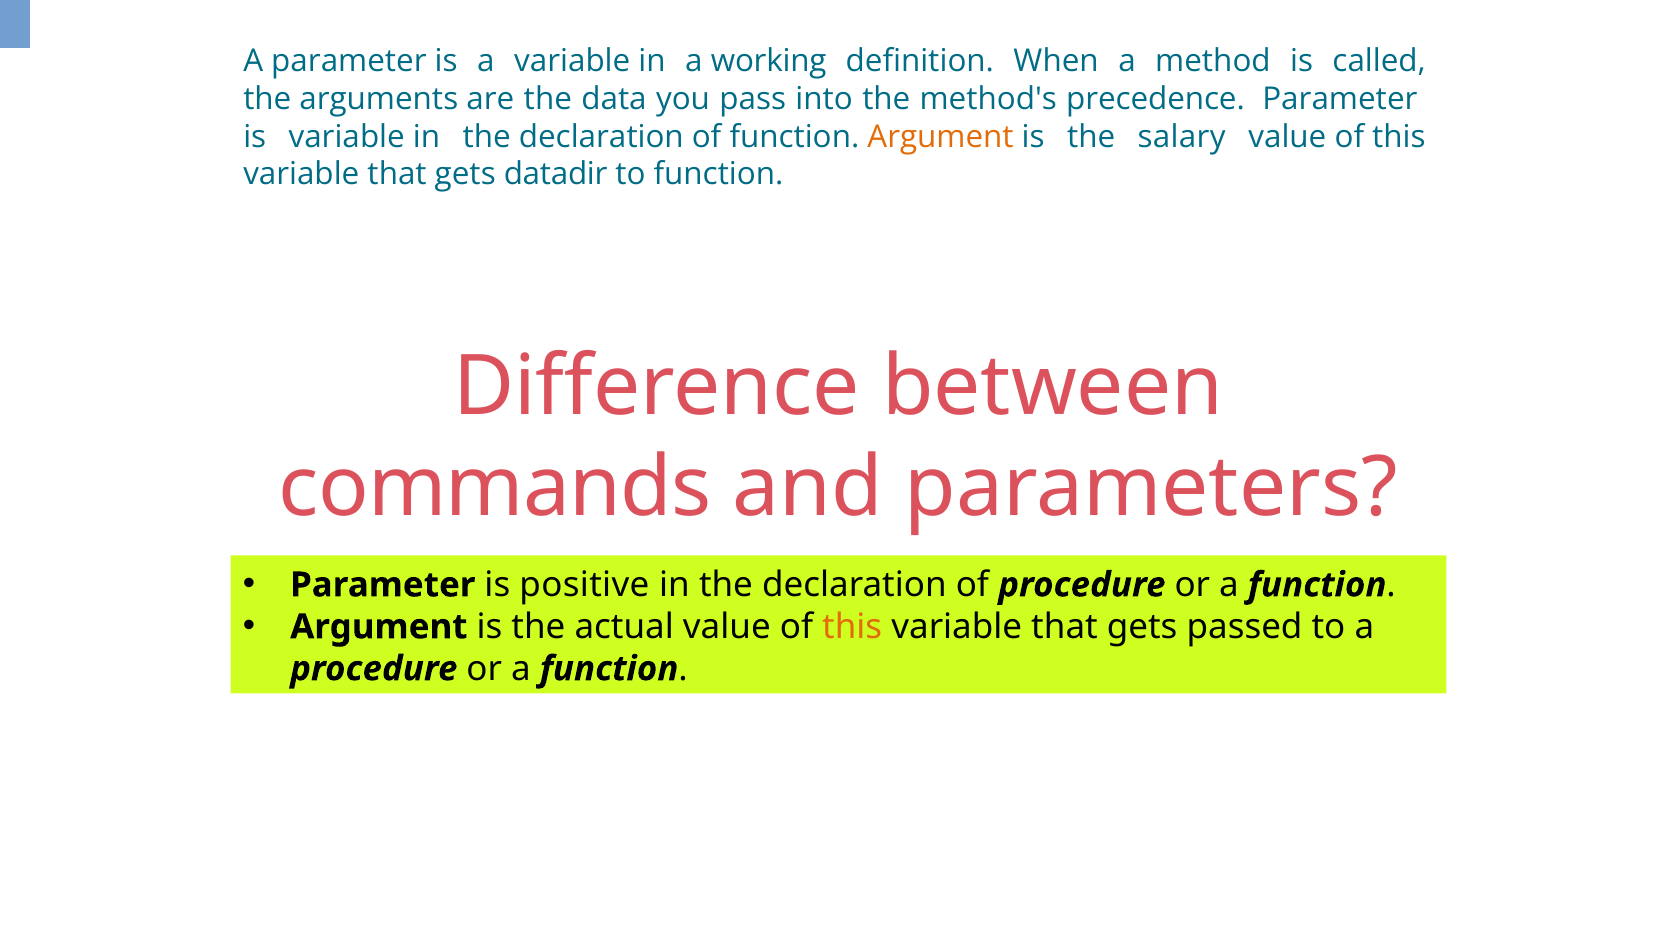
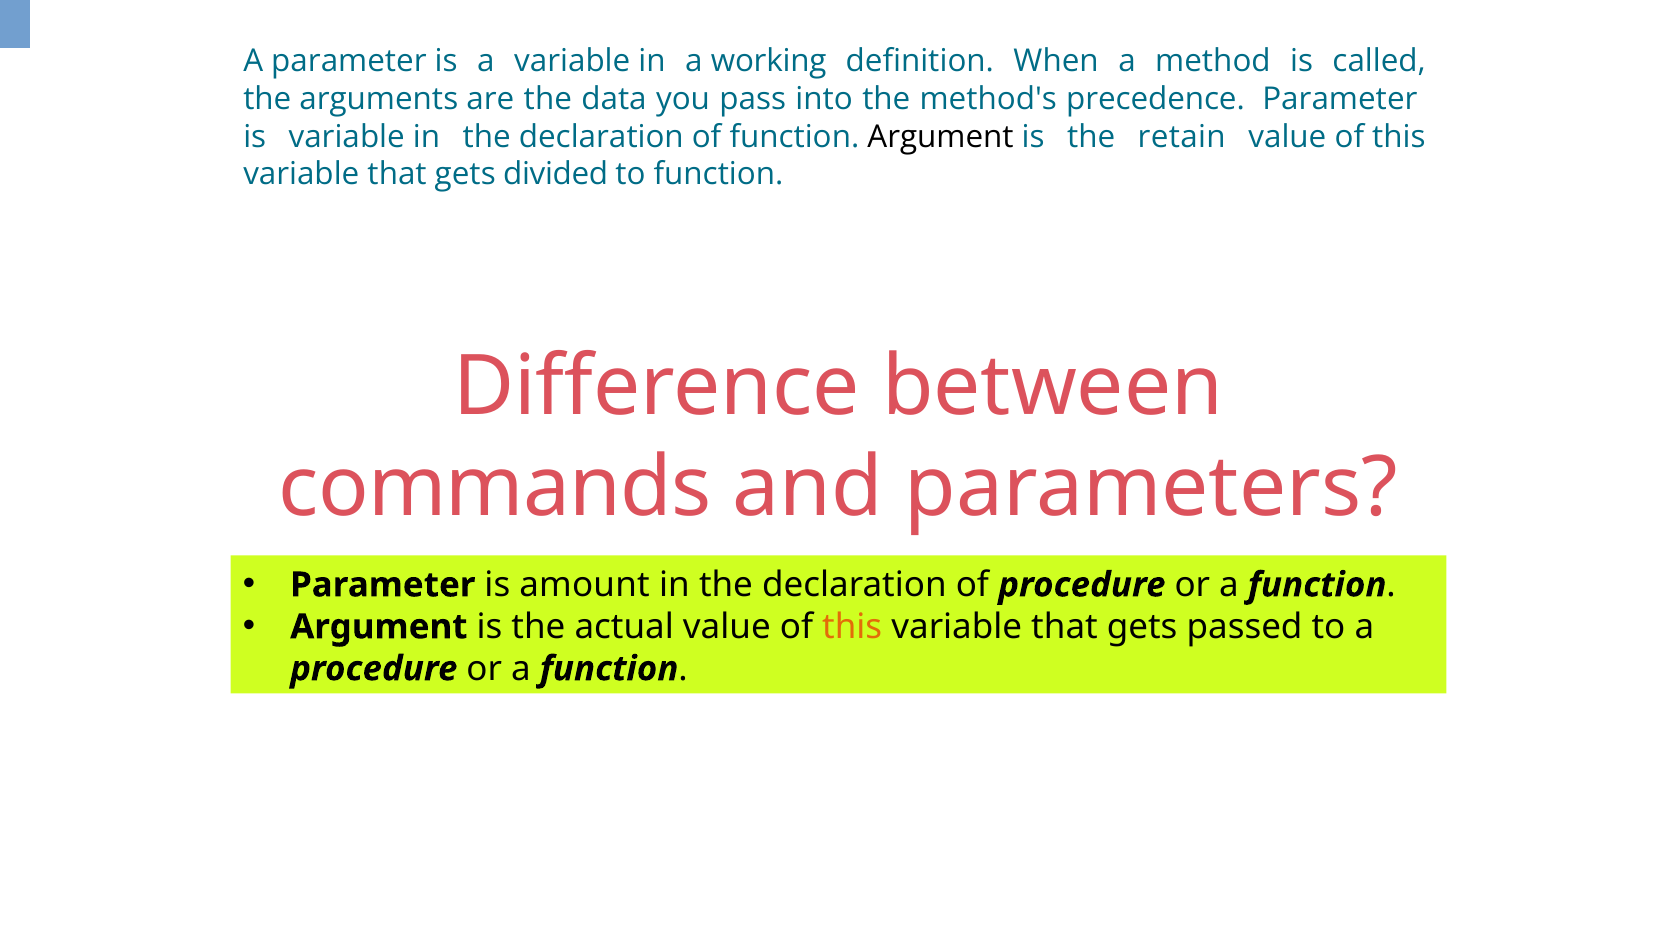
Argument at (941, 137) colour: orange -> black
salary: salary -> retain
datadir: datadir -> divided
positive: positive -> amount
